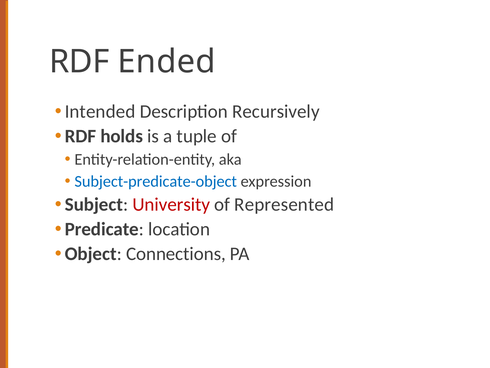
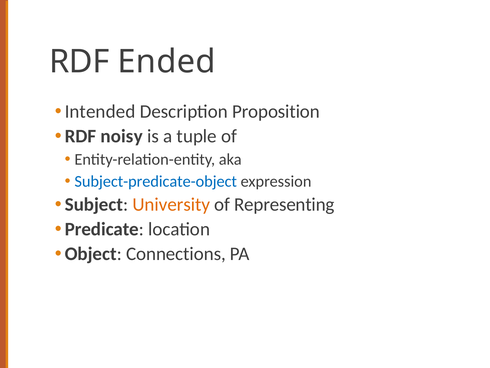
Recursively: Recursively -> Proposition
holds: holds -> noisy
University colour: red -> orange
Represented: Represented -> Representing
